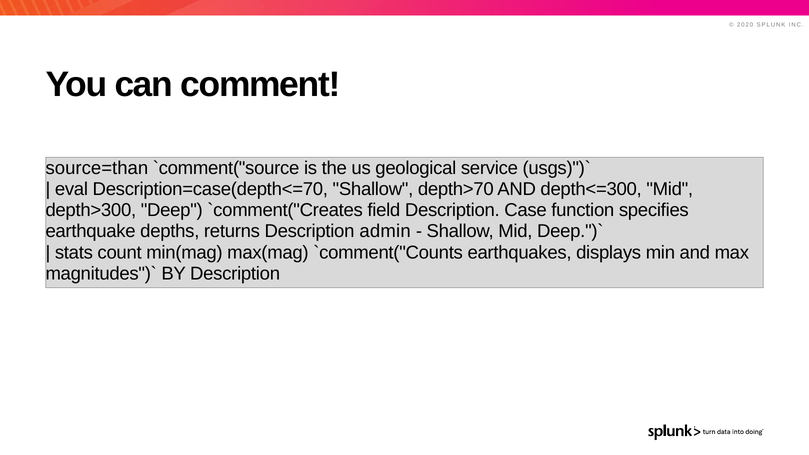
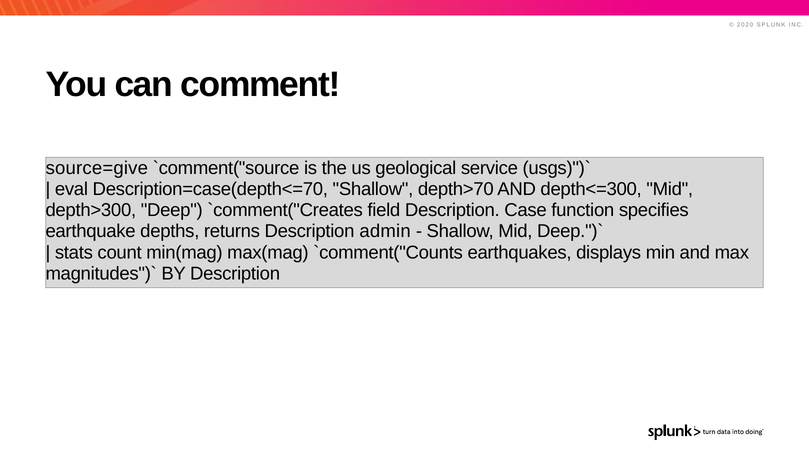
source=than: source=than -> source=give
